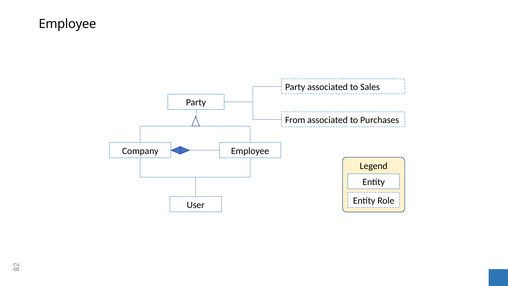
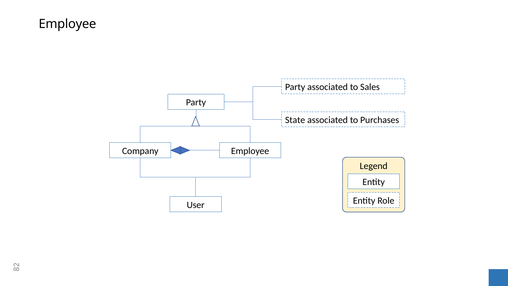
From: From -> State
